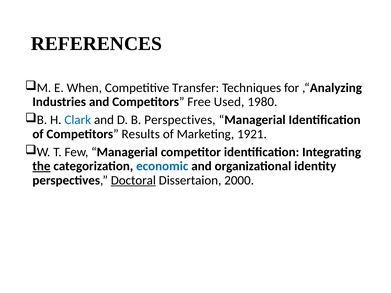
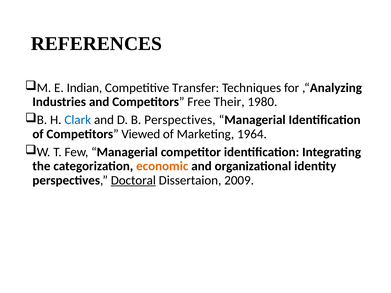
When: When -> Indian
Used: Used -> Their
Results: Results -> Viewed
1921: 1921 -> 1964
the underline: present -> none
economic colour: blue -> orange
2000: 2000 -> 2009
